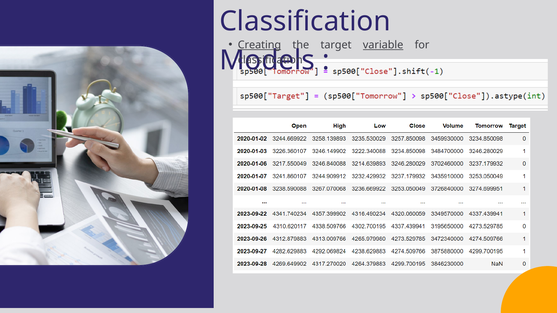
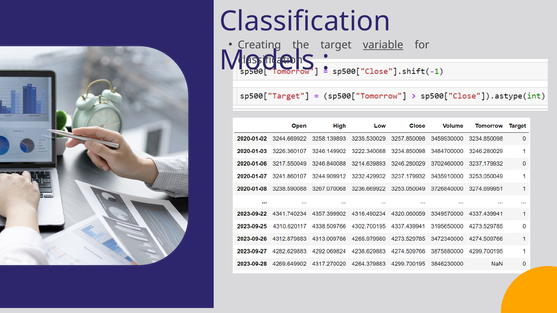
Creating underline: present -> none
